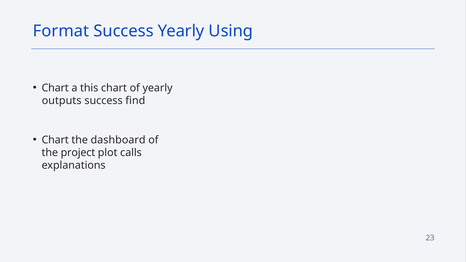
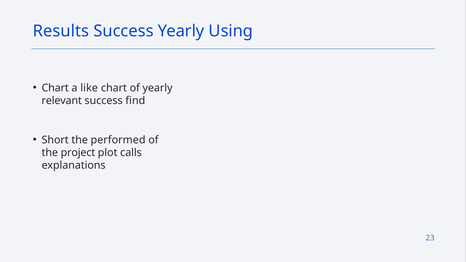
Format: Format -> Results
this: this -> like
outputs: outputs -> relevant
Chart at (55, 140): Chart -> Short
dashboard: dashboard -> performed
